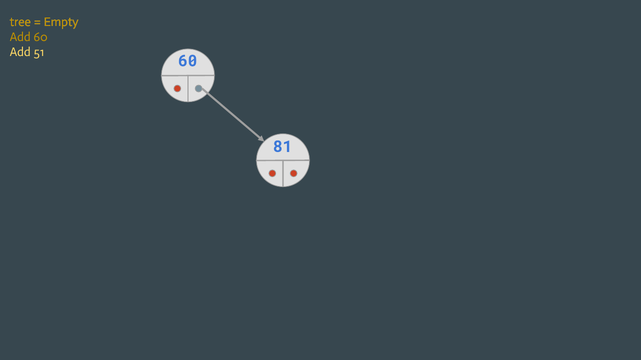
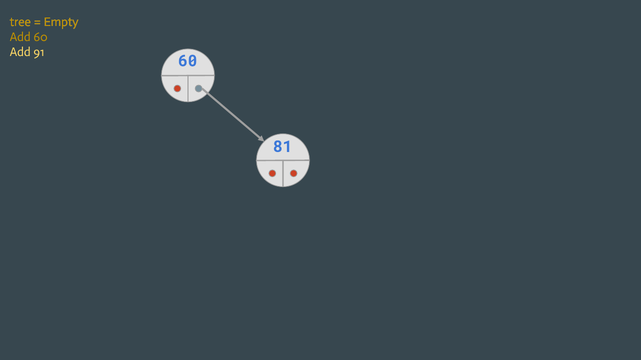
51: 51 -> 91
